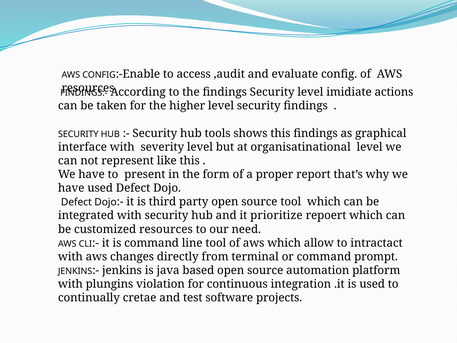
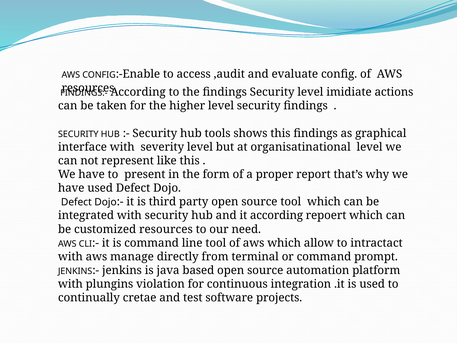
it prioritize: prioritize -> according
changes: changes -> manage
